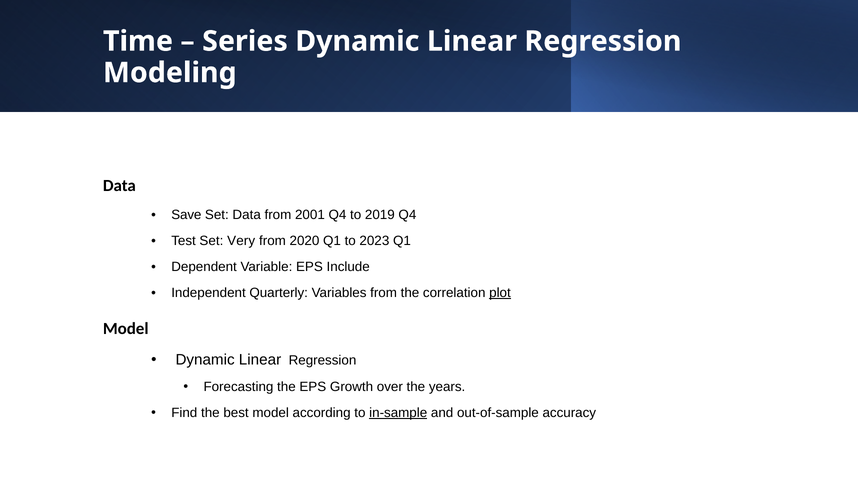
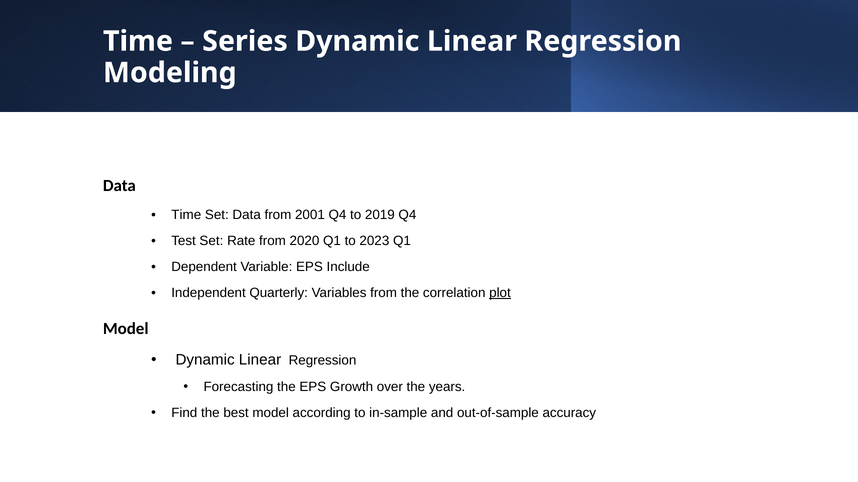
Save at (186, 215): Save -> Time
Very: Very -> Rate
in-sample underline: present -> none
